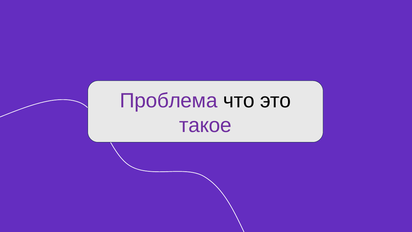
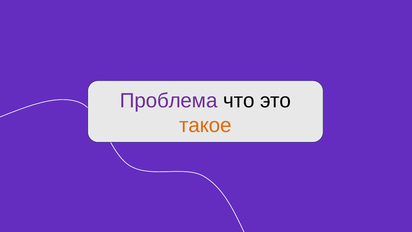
такое colour: purple -> orange
